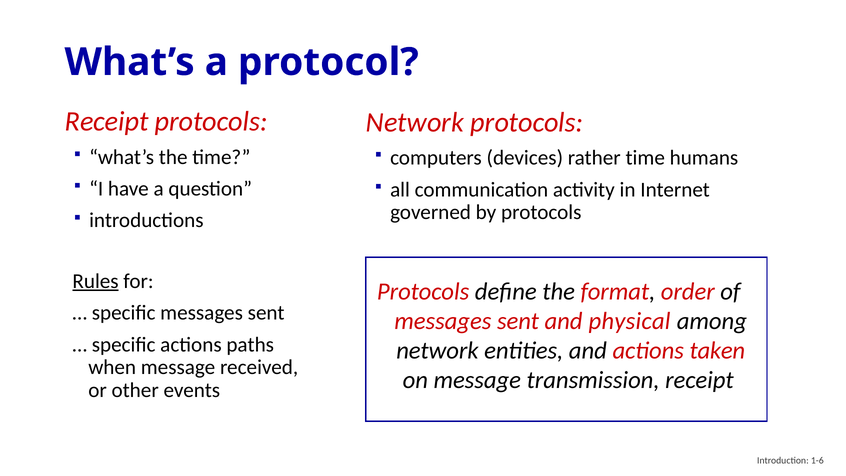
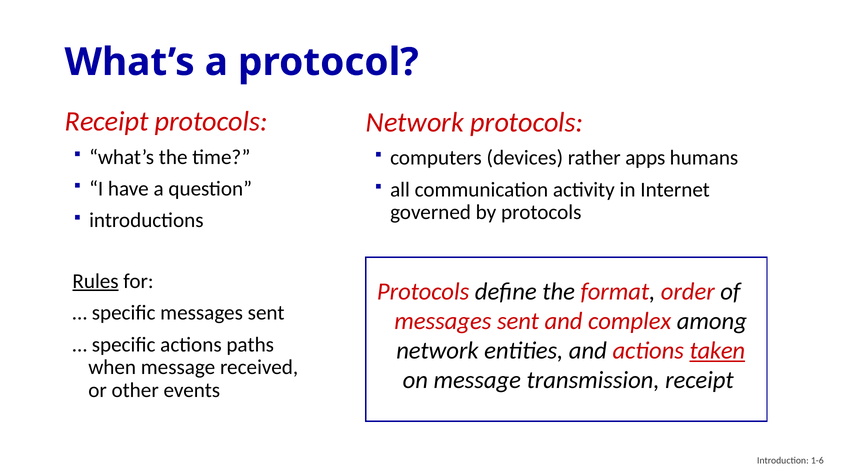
rather time: time -> apps
physical: physical -> complex
taken underline: none -> present
